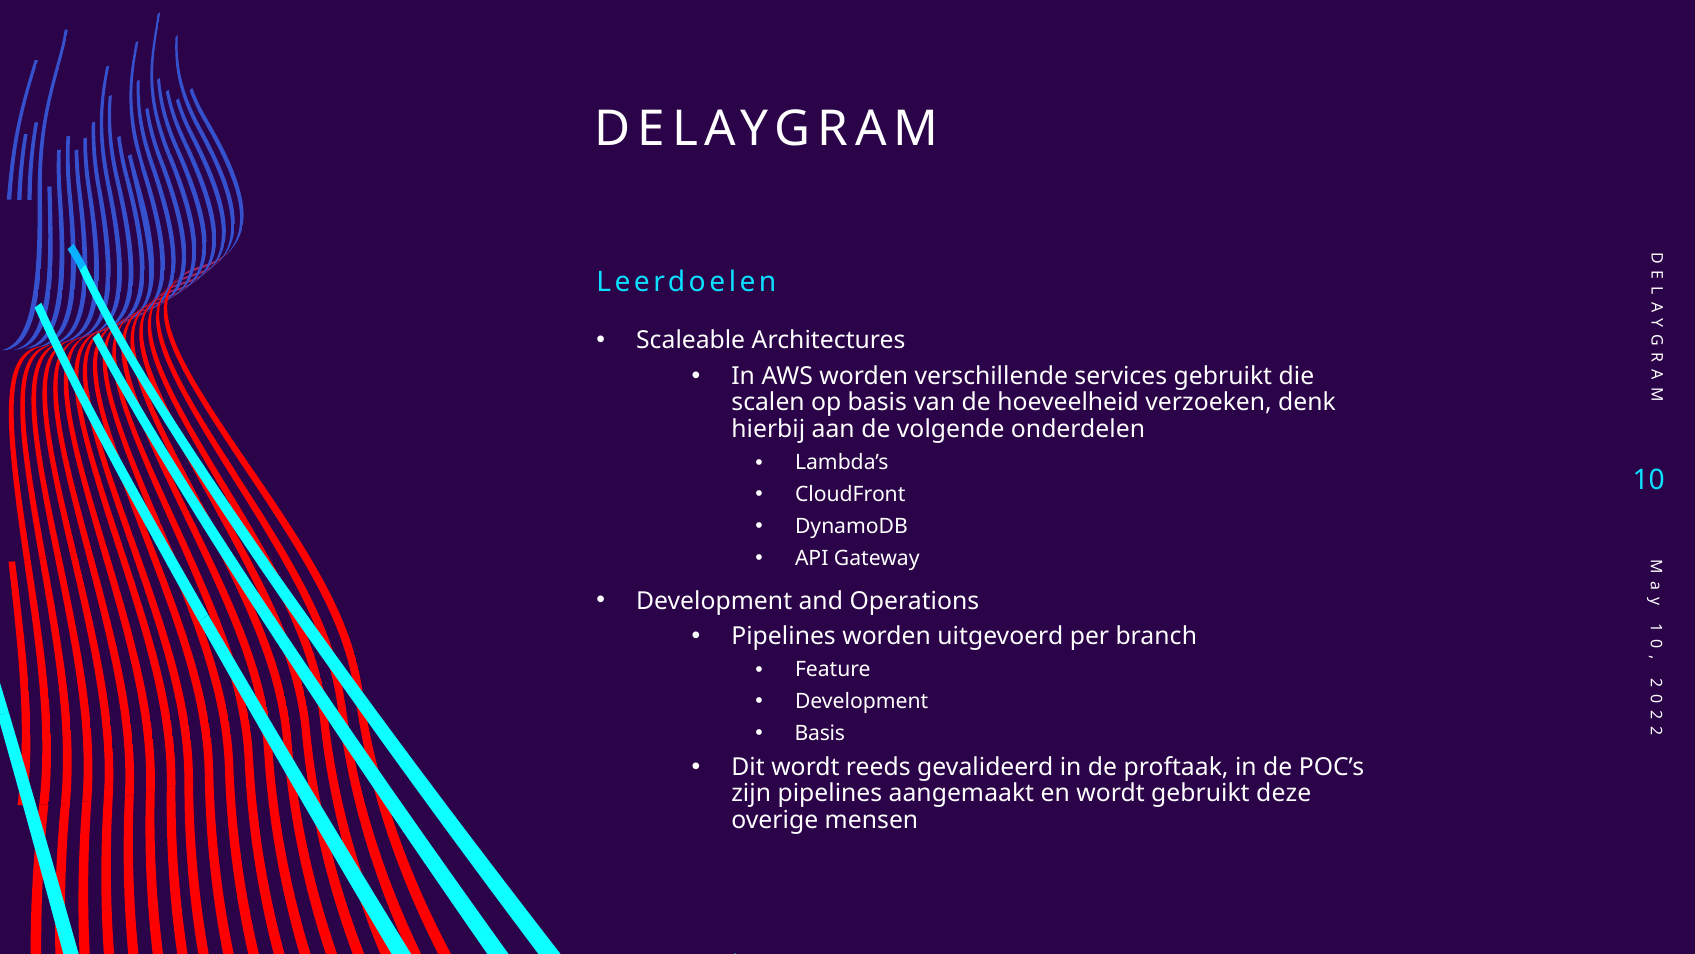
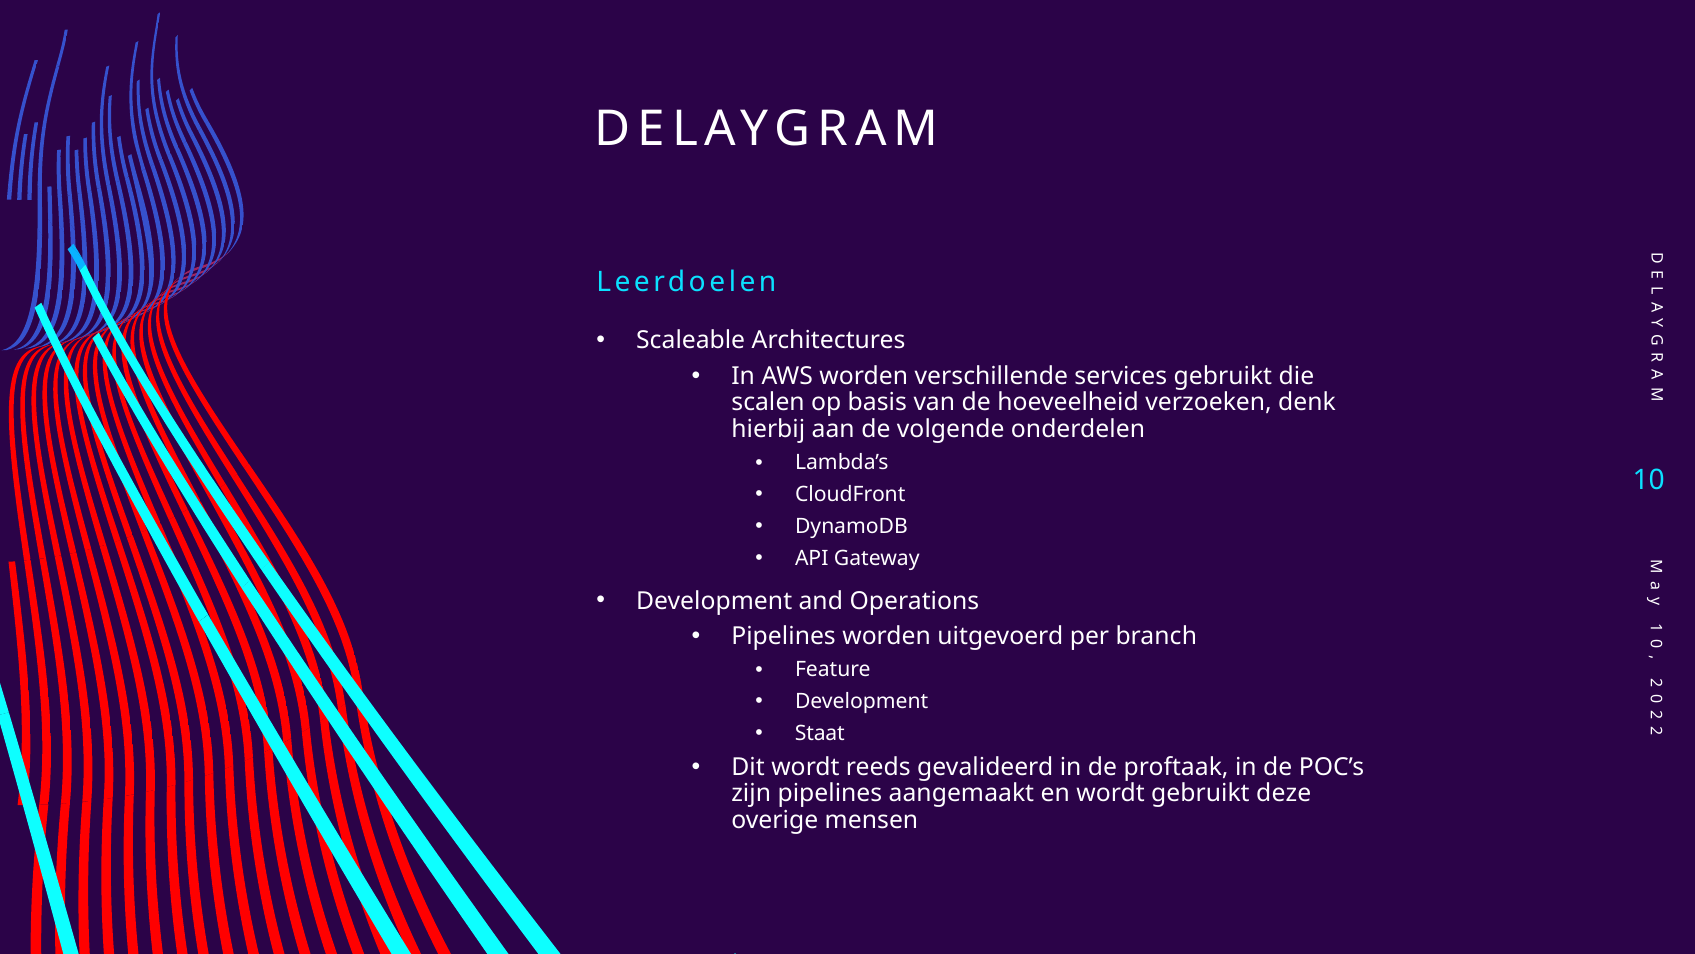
Basis at (820, 733): Basis -> Staat
